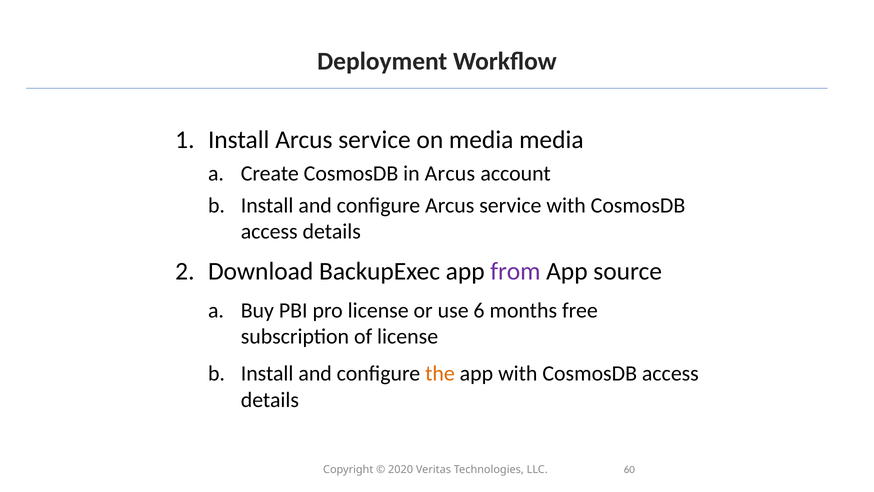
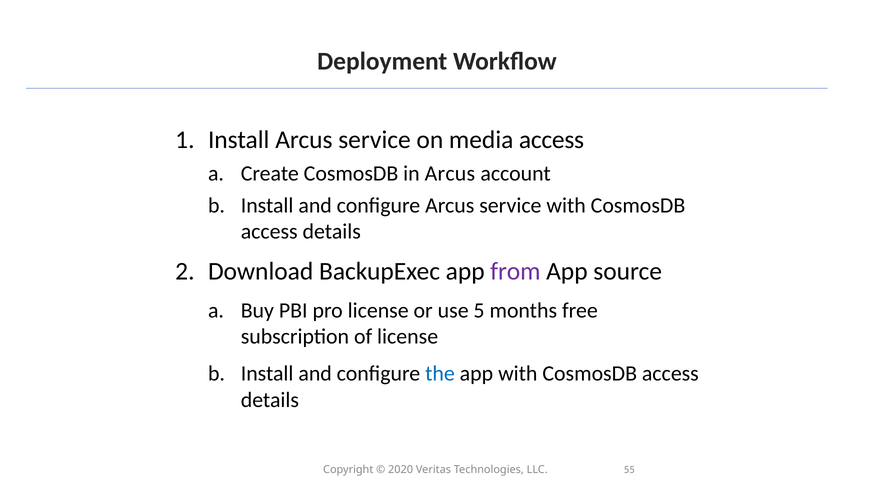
media media: media -> access
6: 6 -> 5
the colour: orange -> blue
60: 60 -> 55
